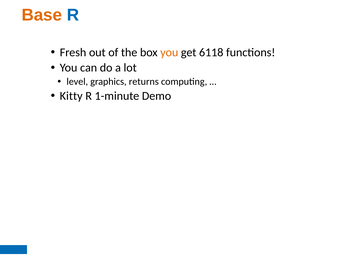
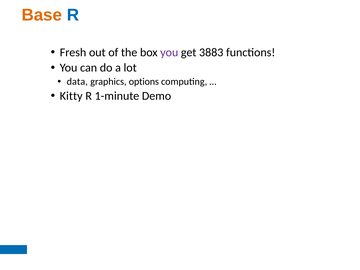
you at (169, 52) colour: orange -> purple
6118: 6118 -> 3883
level: level -> data
returns: returns -> options
